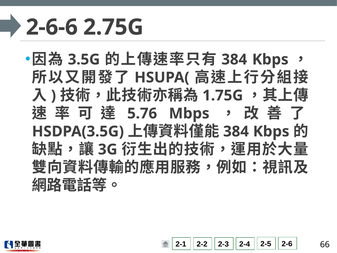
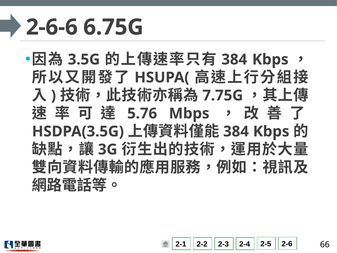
2.75G: 2.75G -> 6.75G
1.75G: 1.75G -> 7.75G
